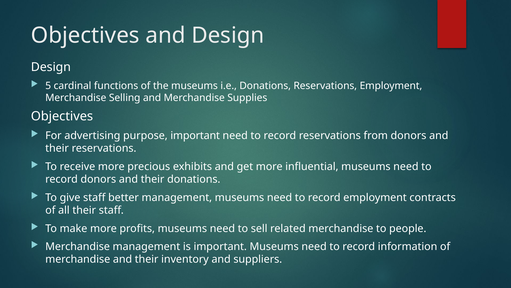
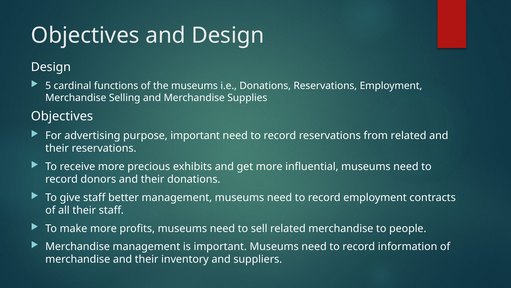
from donors: donors -> related
